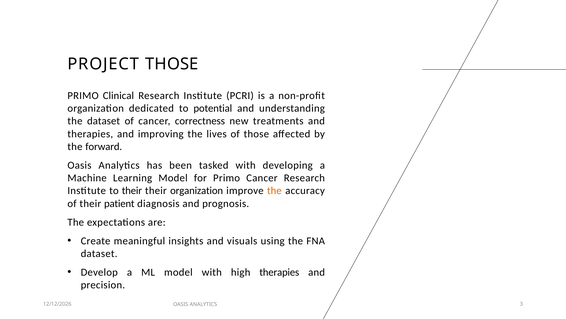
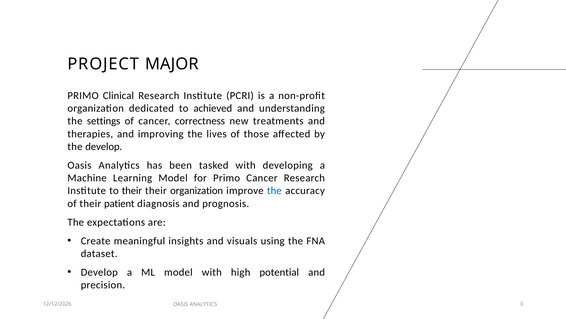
PROJECT THOSE: THOSE -> MAJOR
potential: potential -> achieved
the dataset: dataset -> settings
the forward: forward -> develop
the at (274, 190) colour: orange -> blue
high therapies: therapies -> potential
